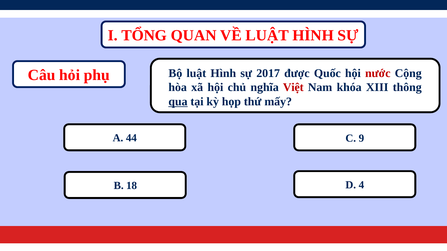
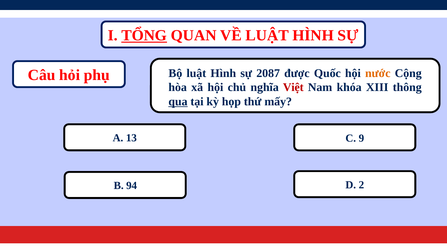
TỔNG underline: none -> present
2017: 2017 -> 2087
nước colour: red -> orange
44: 44 -> 13
18: 18 -> 94
4: 4 -> 2
